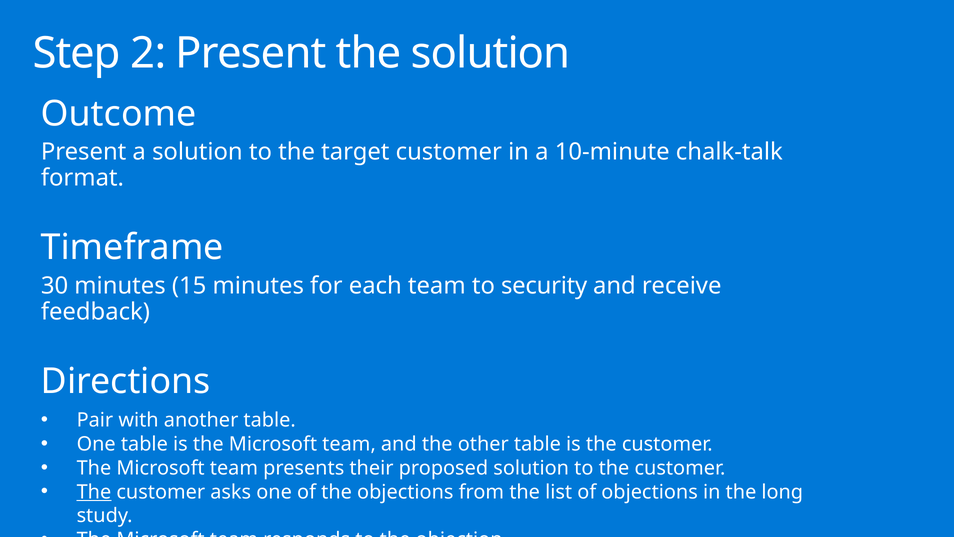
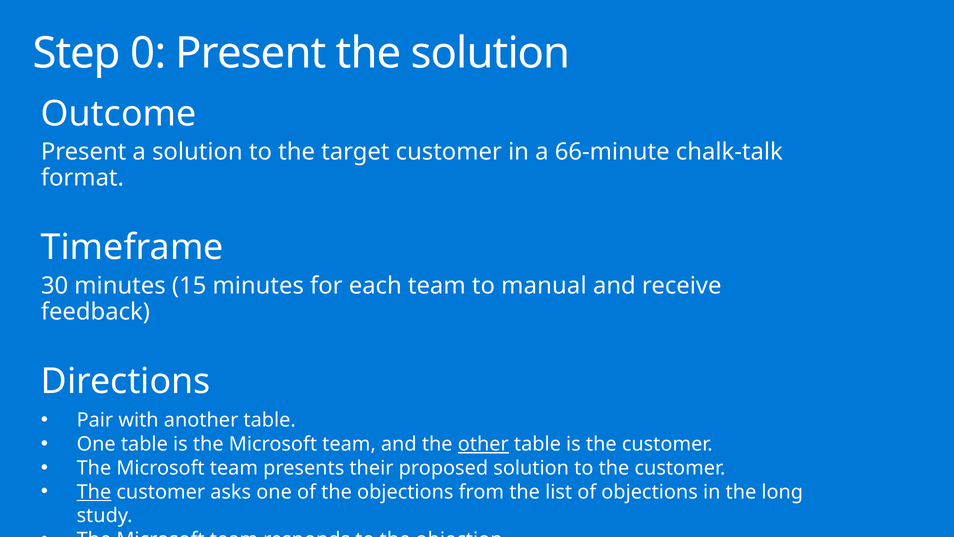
2: 2 -> 0
10-minute: 10-minute -> 66-minute
security: security -> manual
other underline: none -> present
